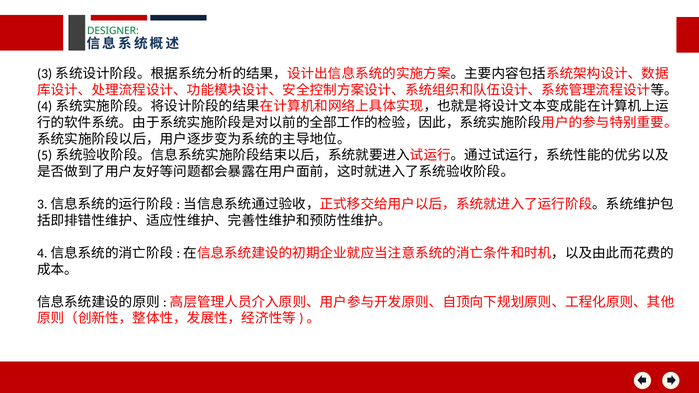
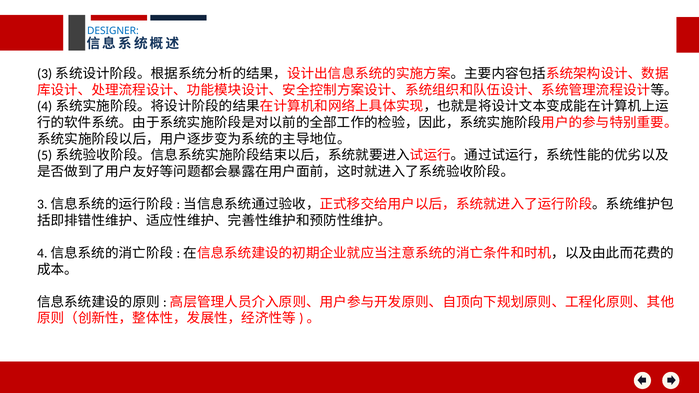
DESIGNER colour: green -> blue
